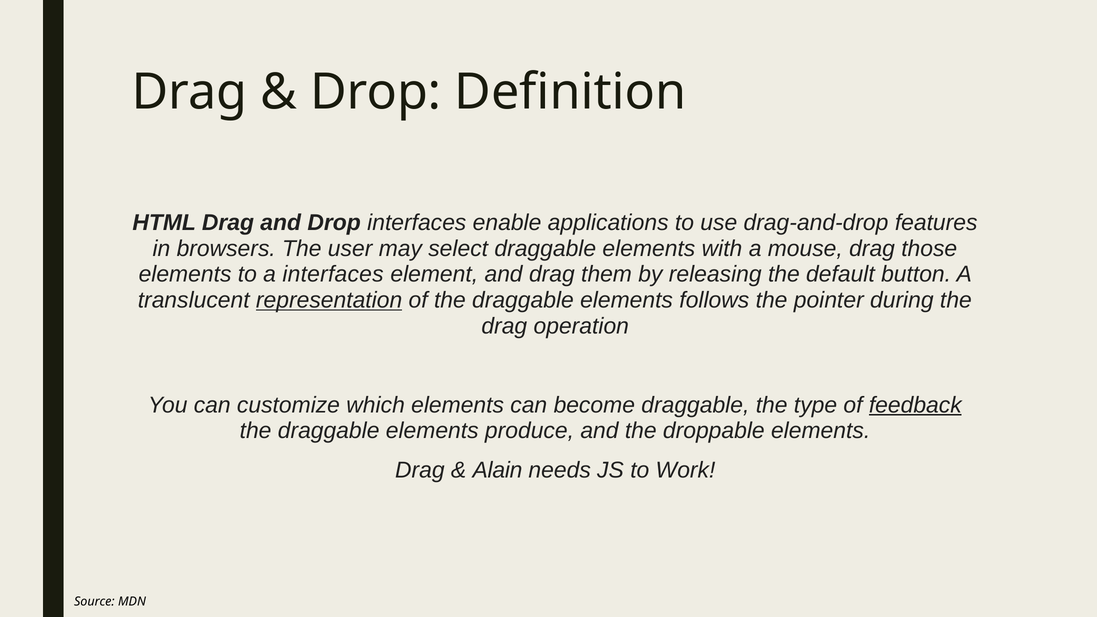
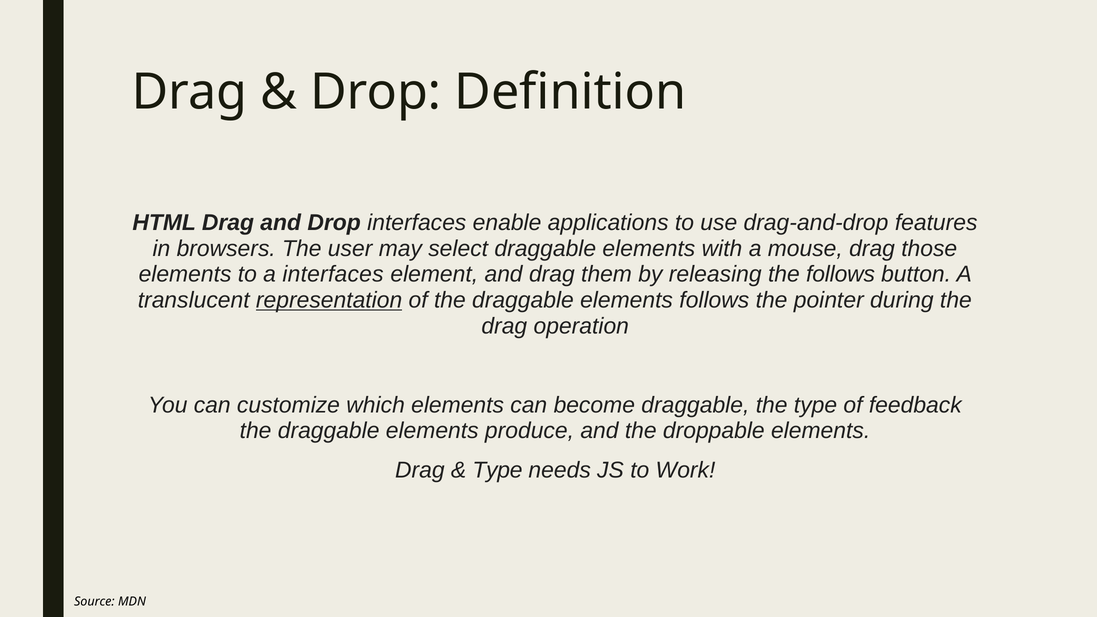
the default: default -> follows
feedback underline: present -> none
Alain at (497, 470): Alain -> Type
